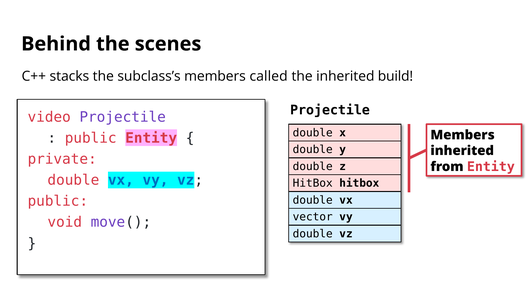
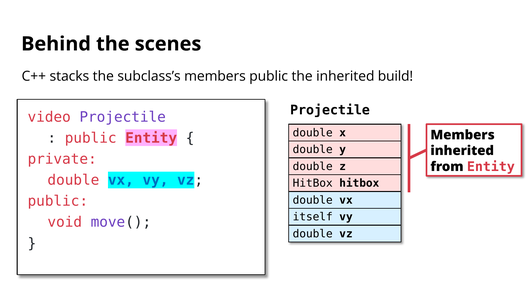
members called: called -> public
vector: vector -> itself
